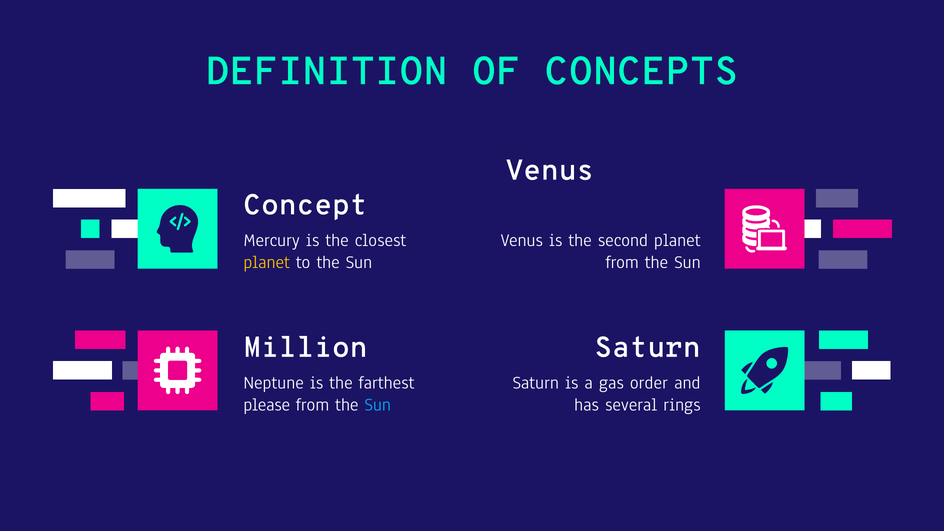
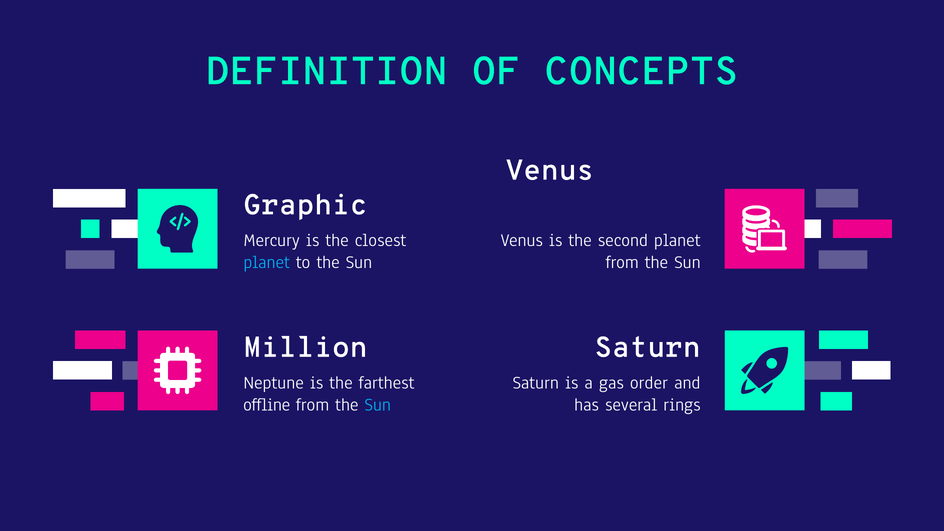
Concept: Concept -> Graphic
planet at (267, 262) colour: yellow -> light blue
please: please -> offline
